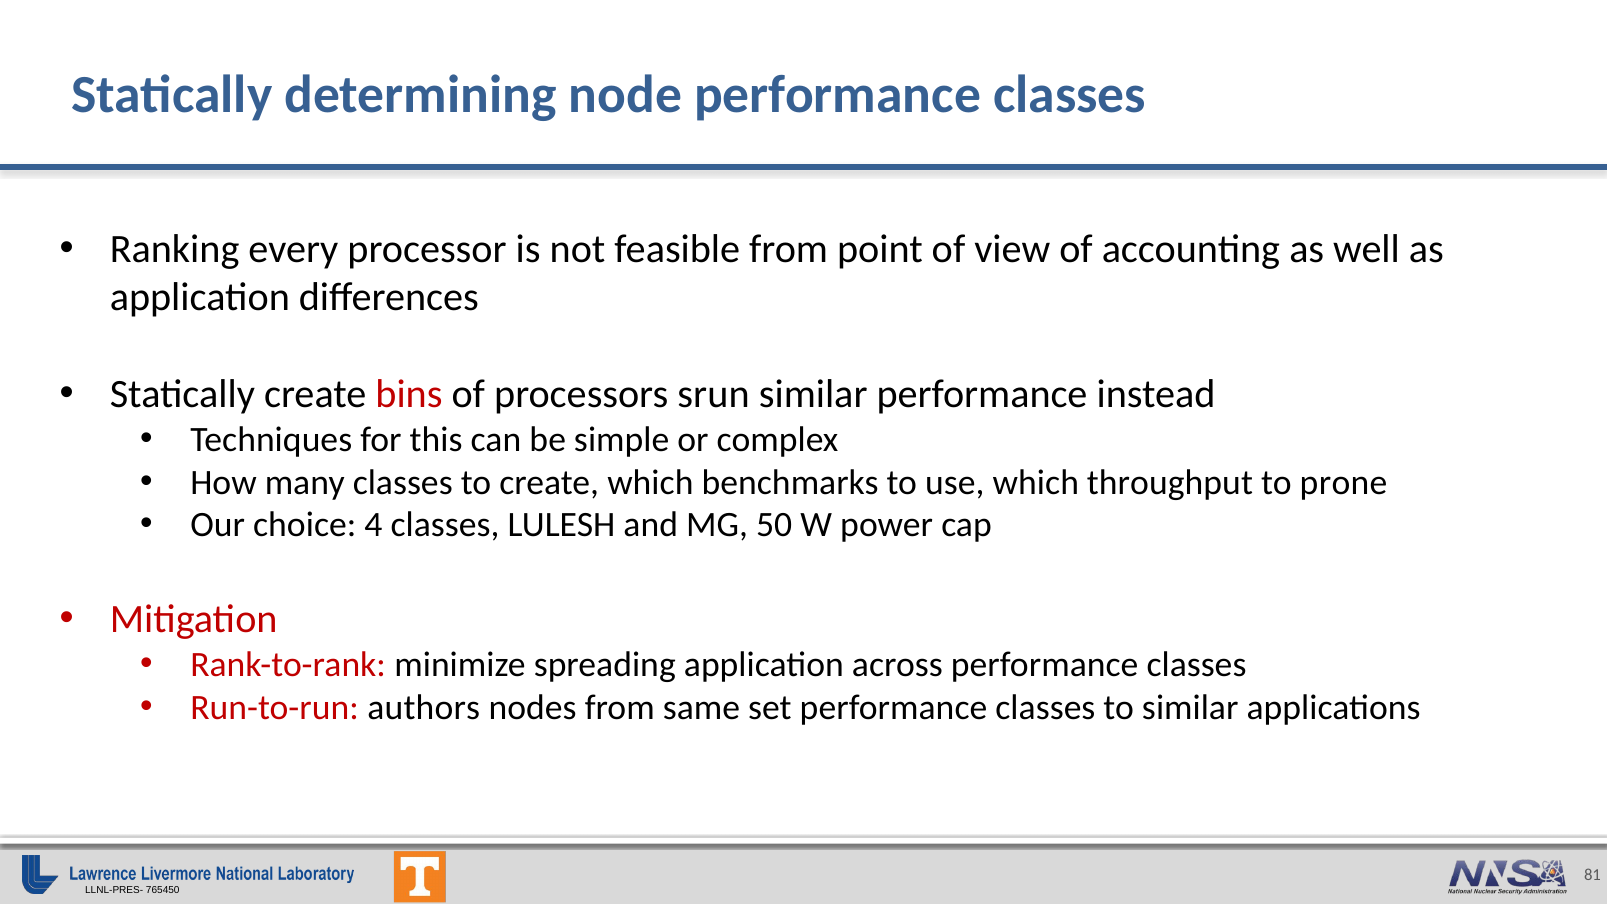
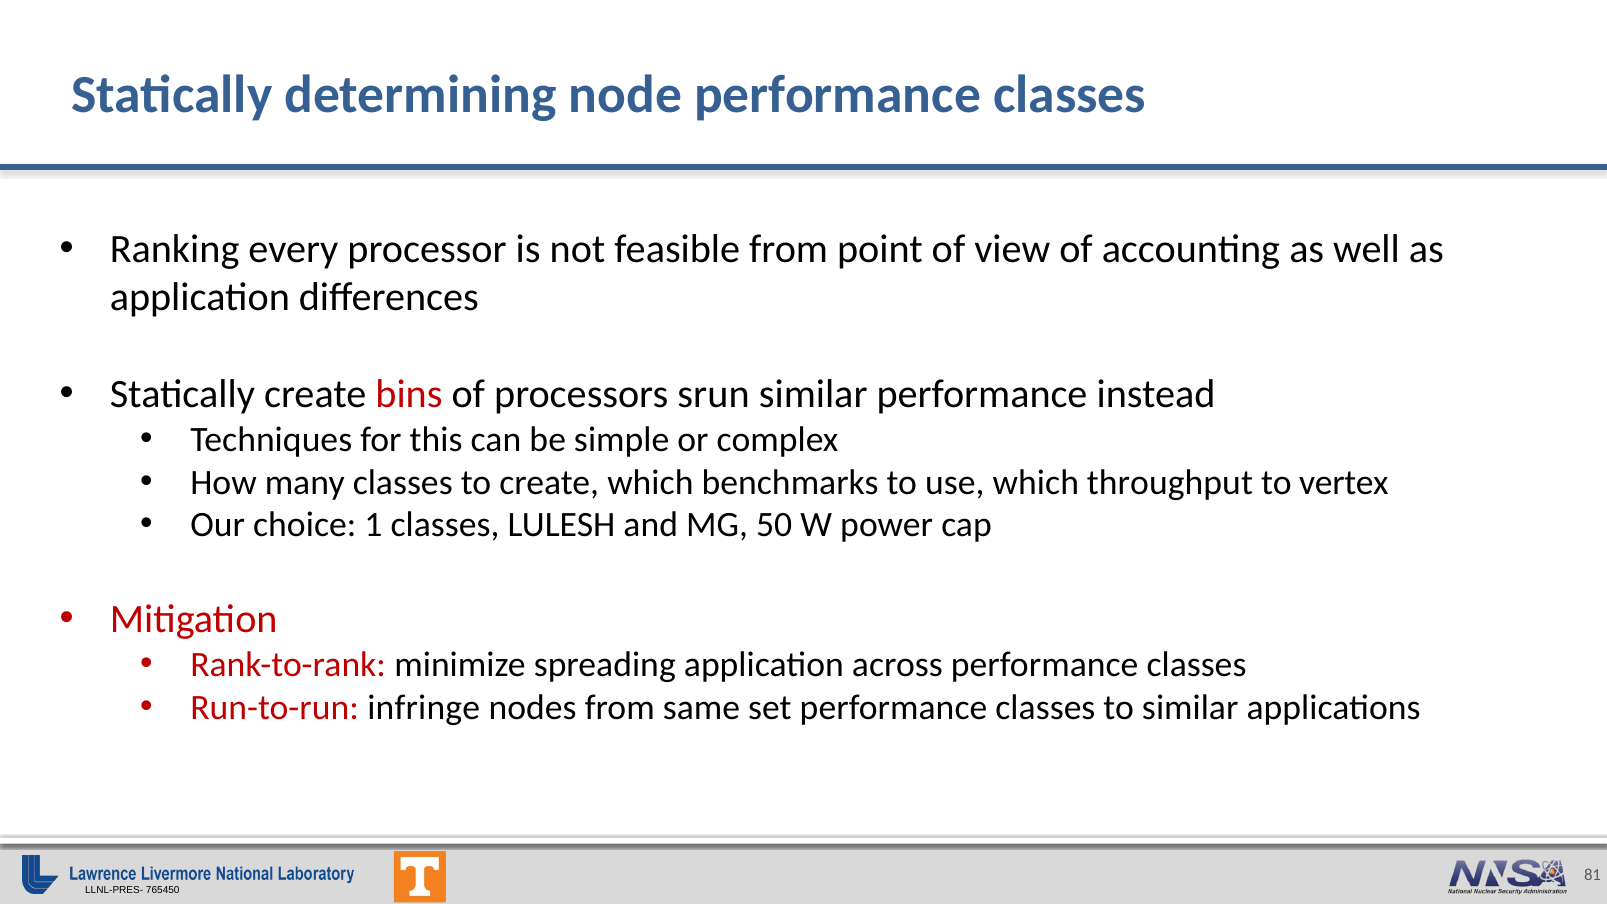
prone: prone -> vertex
4: 4 -> 1
authors: authors -> infringe
